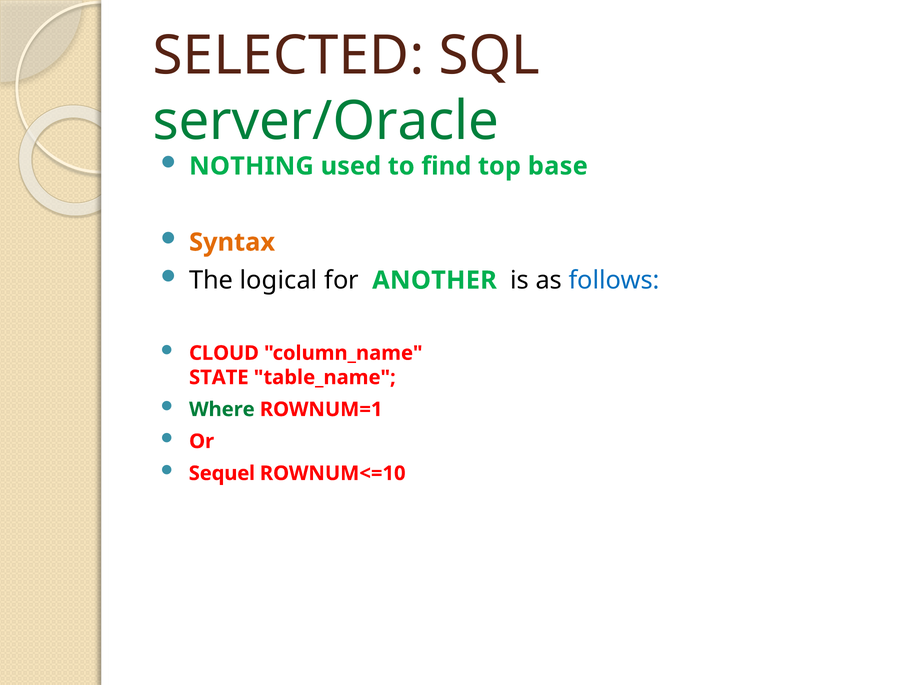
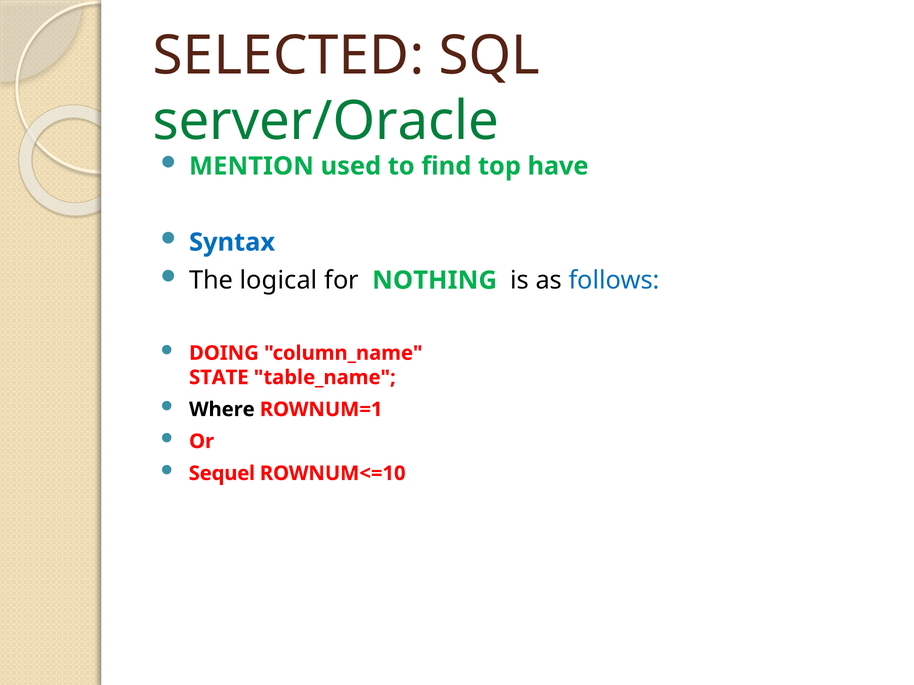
NOTHING: NOTHING -> MENTION
base: base -> have
Syntax colour: orange -> blue
ANOTHER: ANOTHER -> NOTHING
CLOUD: CLOUD -> DOING
Where colour: green -> black
